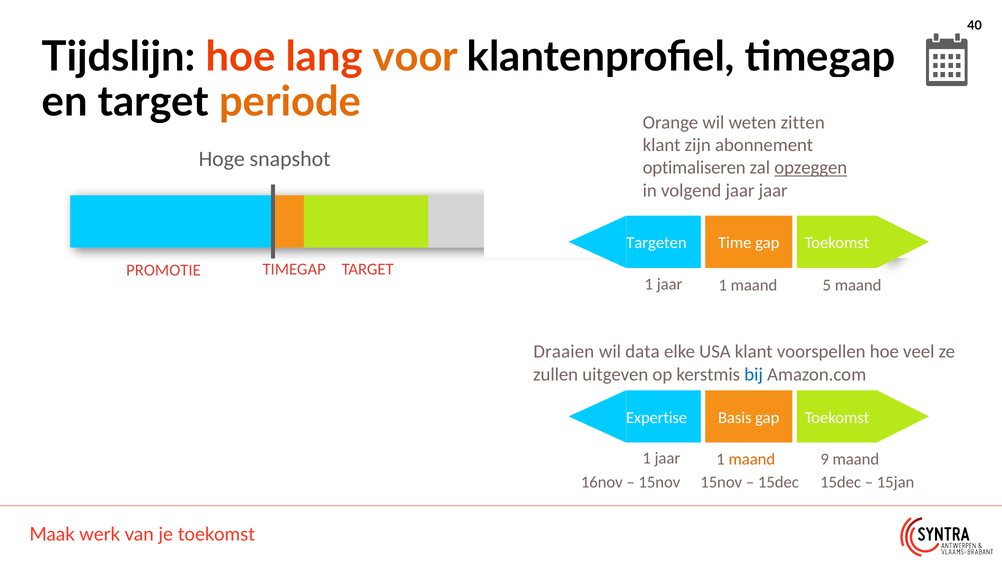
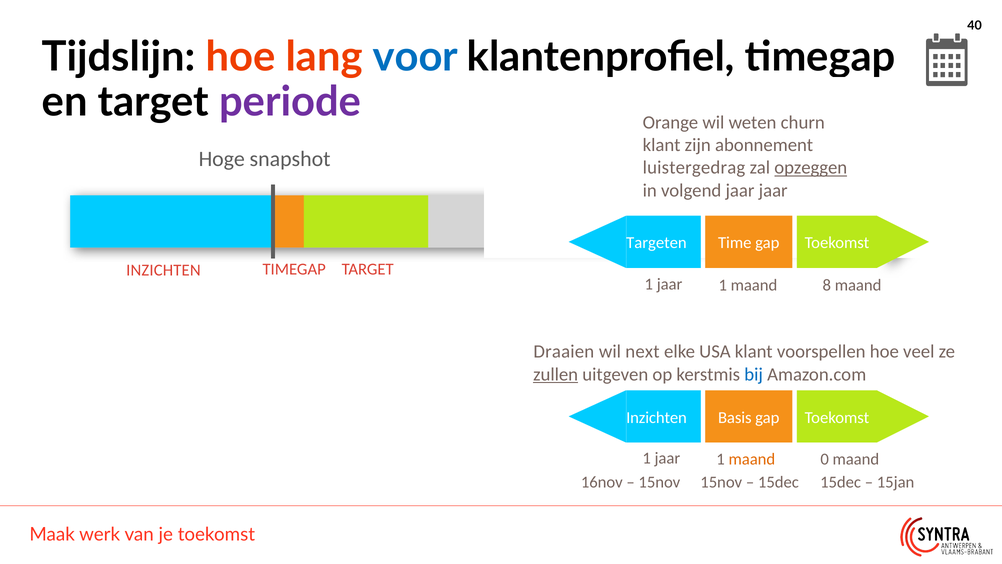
voor colour: orange -> blue
periode colour: orange -> purple
zitten: zitten -> churn
optimaliseren: optimaliseren -> luistergedrag
PROMOTIE at (164, 270): PROMOTIE -> INZICHTEN
5: 5 -> 8
data: data -> next
zullen underline: none -> present
Expertise at (657, 417): Expertise -> Inzichten
9: 9 -> 0
